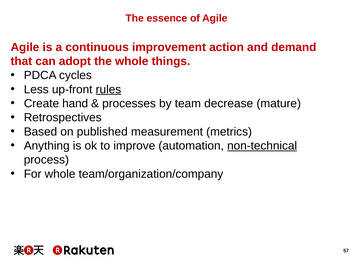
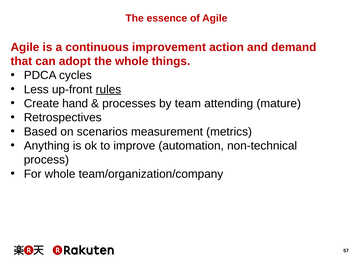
decrease: decrease -> attending
published: published -> scenarios
non-technical underline: present -> none
